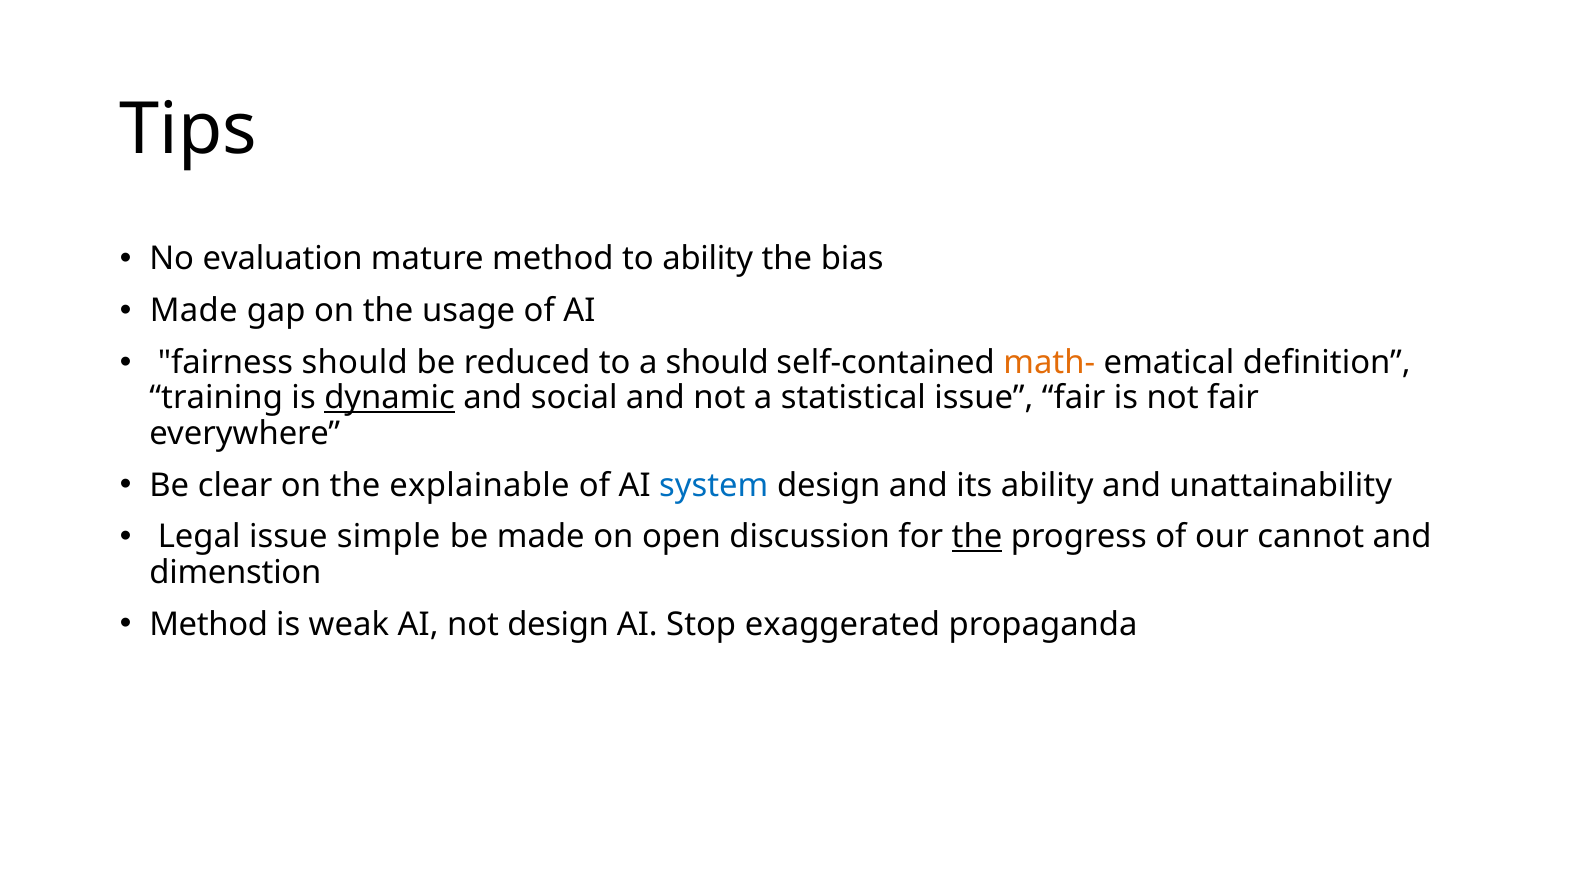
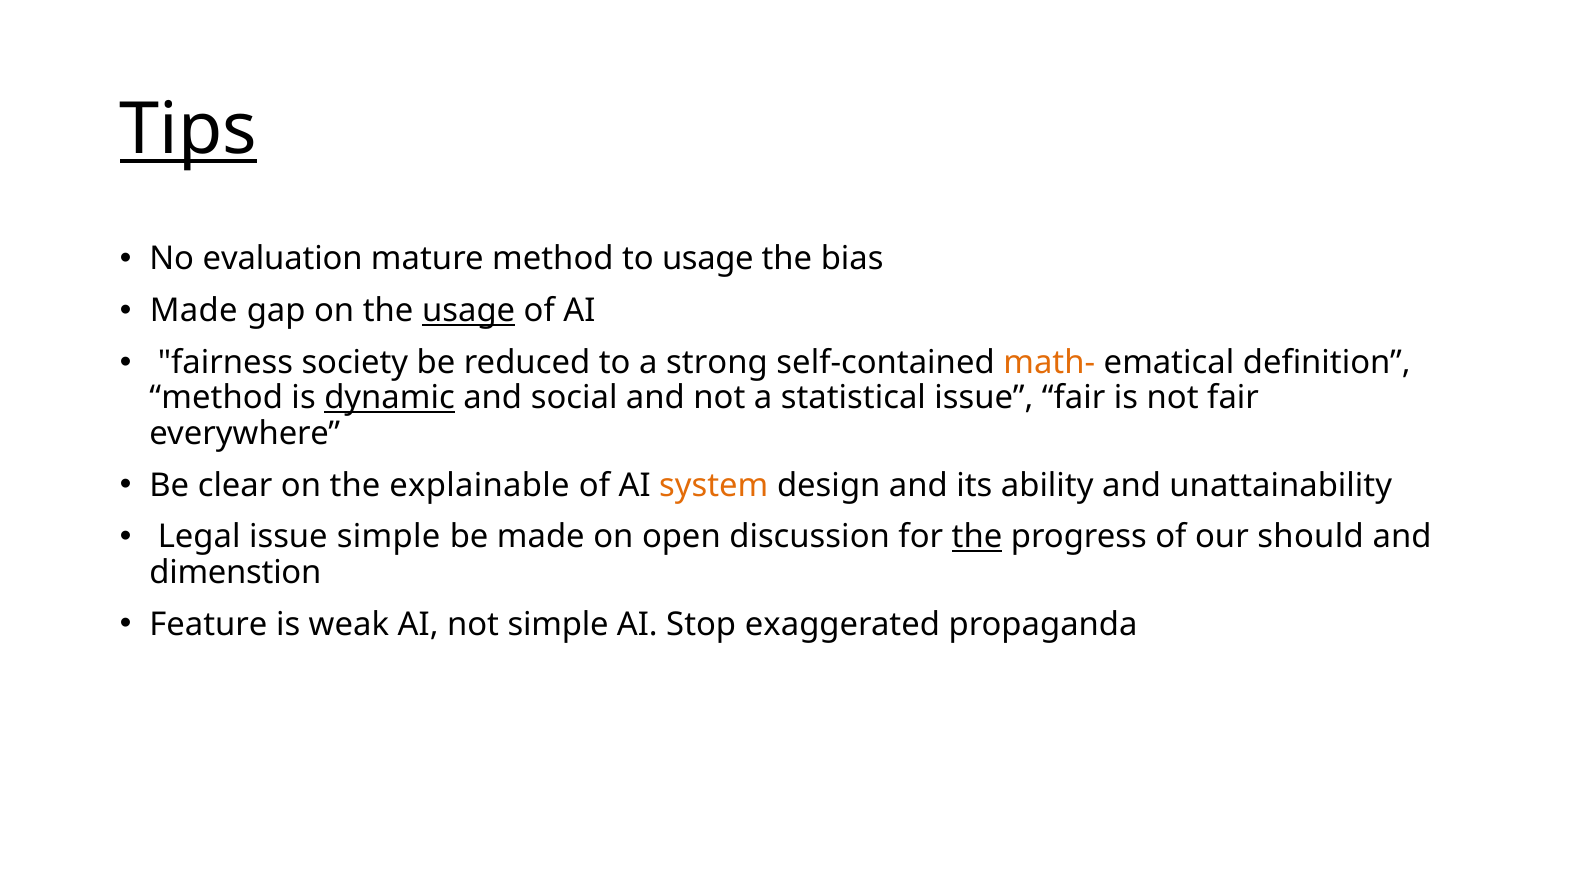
Tips underline: none -> present
to ability: ability -> usage
usage at (469, 311) underline: none -> present
fairness should: should -> society
a should: should -> strong
training at (216, 398): training -> method
system colour: blue -> orange
cannot: cannot -> should
Method at (209, 624): Method -> Feature
not design: design -> simple
